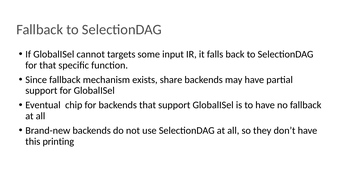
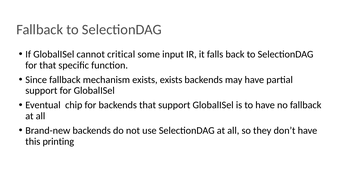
targets: targets -> critical
exists share: share -> exists
